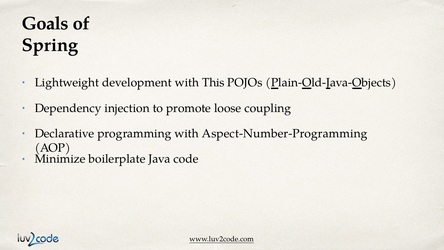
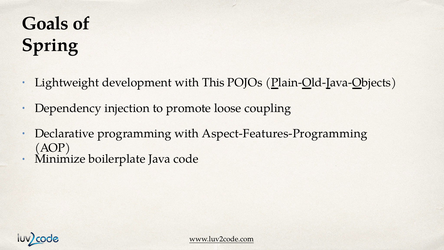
Aspect-Number-Programming: Aspect-Number-Programming -> Aspect-Features-Programming
